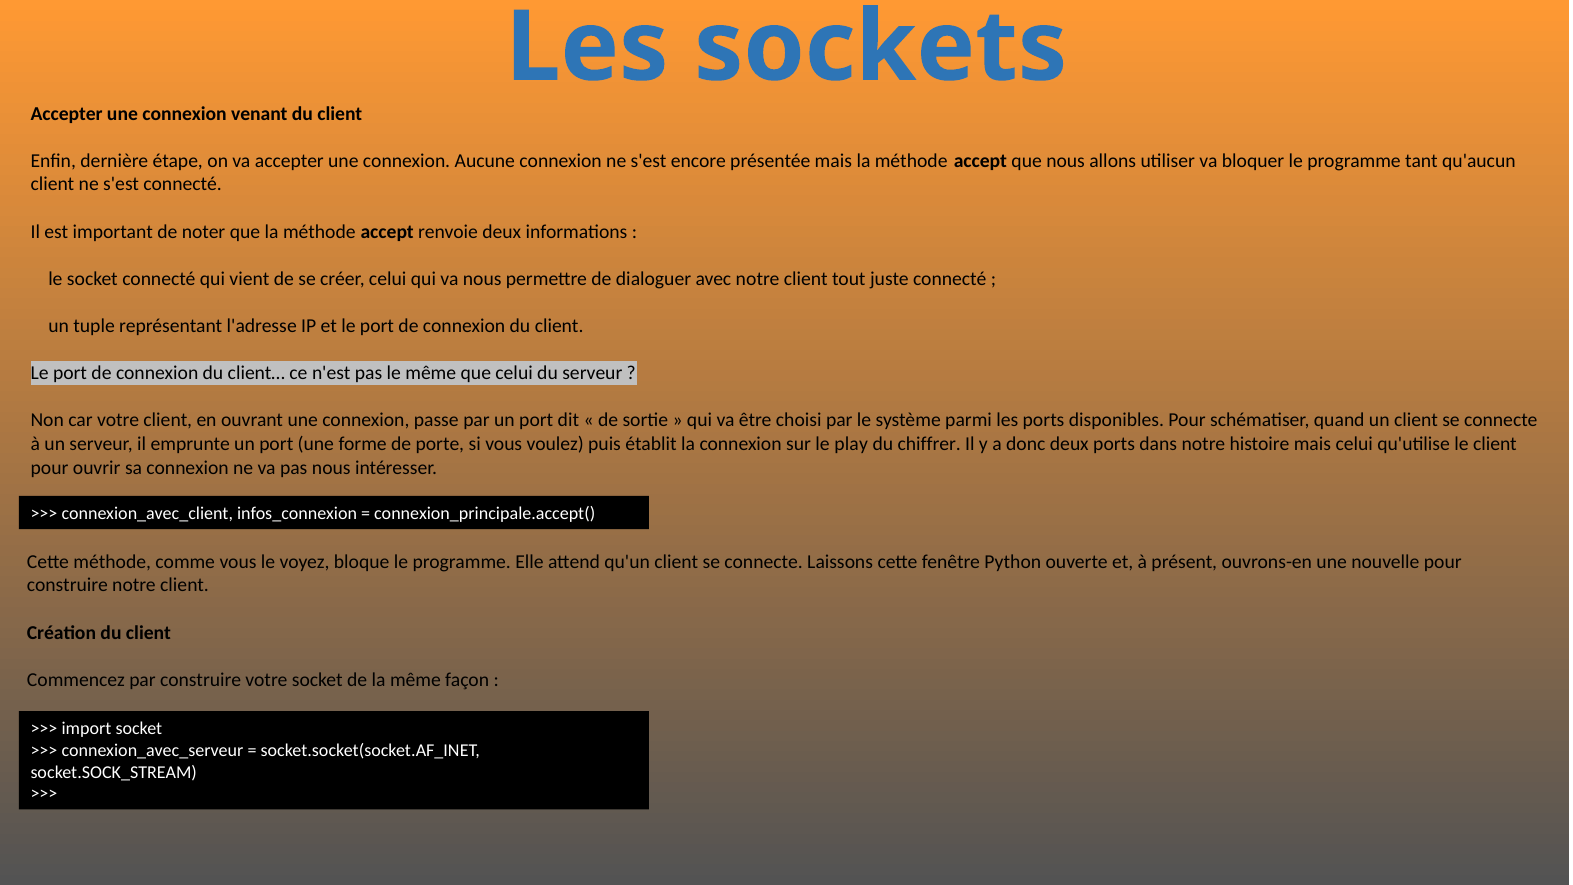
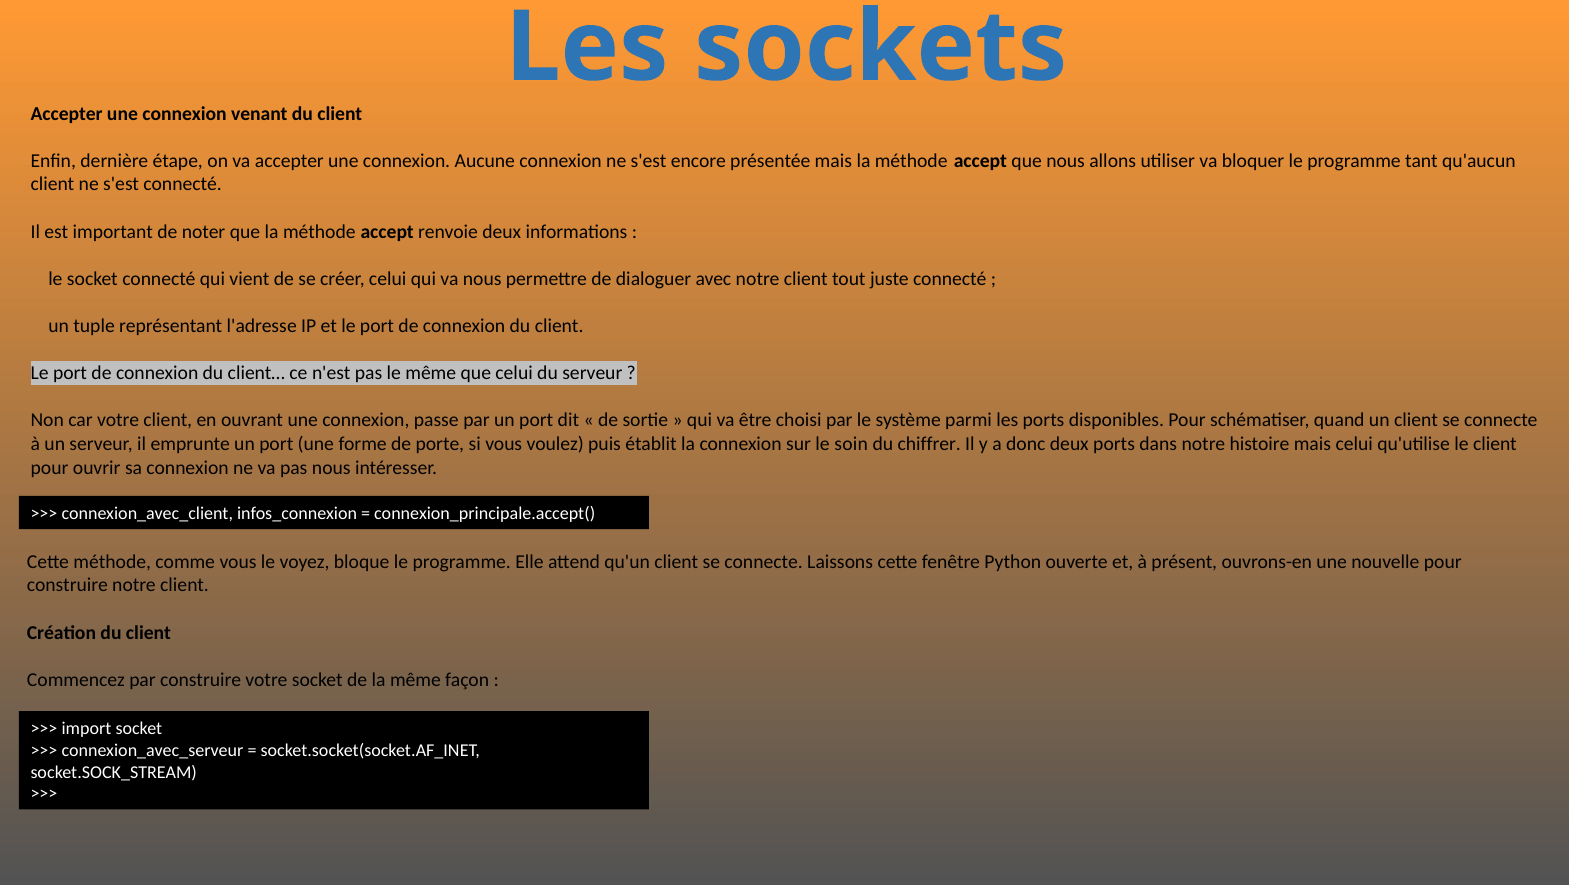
play: play -> soin
